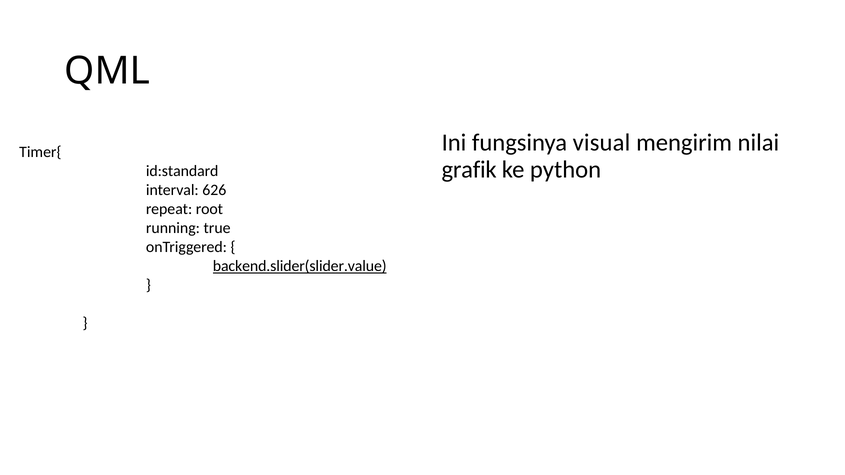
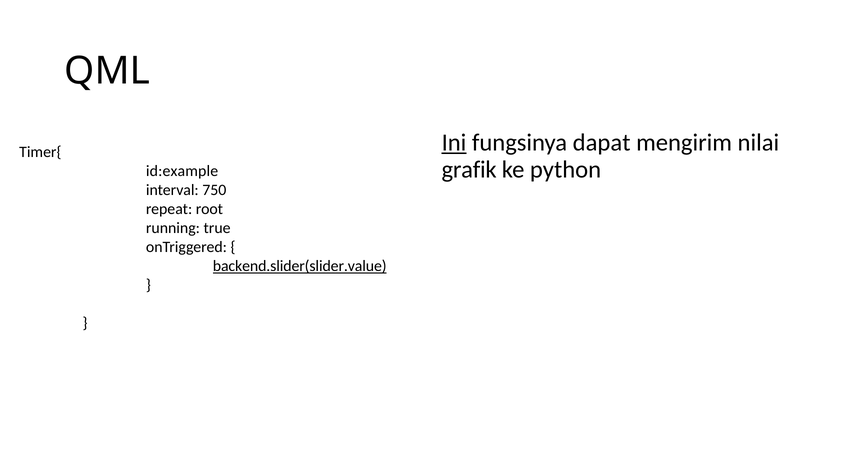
Ini underline: none -> present
visual: visual -> dapat
id:standard: id:standard -> id:example
626: 626 -> 750
